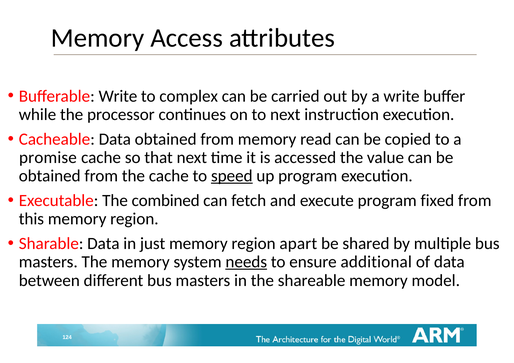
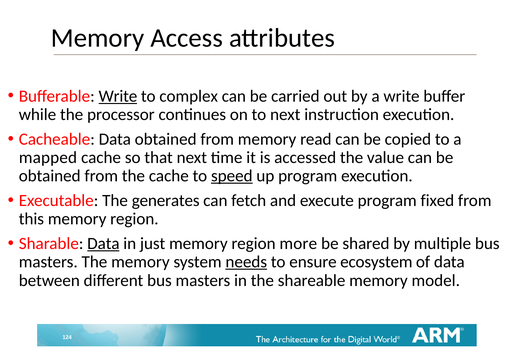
Write at (118, 96) underline: none -> present
promise: promise -> mapped
combined: combined -> generates
Data at (103, 244) underline: none -> present
apart: apart -> more
additional: additional -> ecosystem
